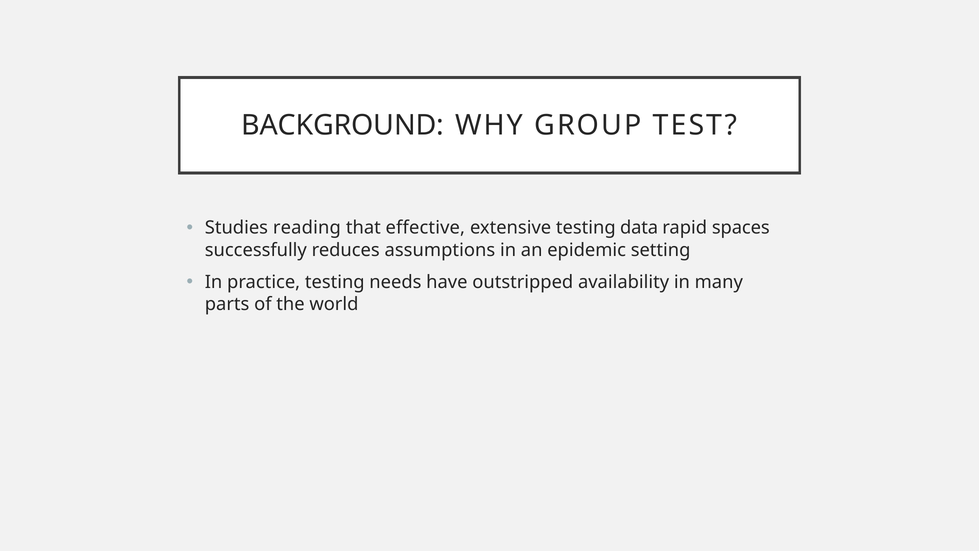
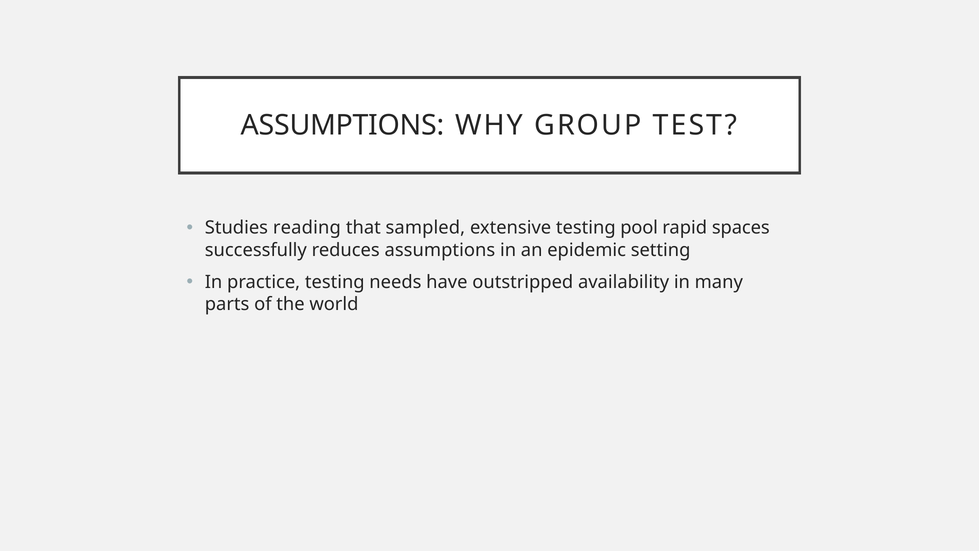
BACKGROUND at (343, 125): BACKGROUND -> ASSUMPTIONS
effective: effective -> sampled
data: data -> pool
